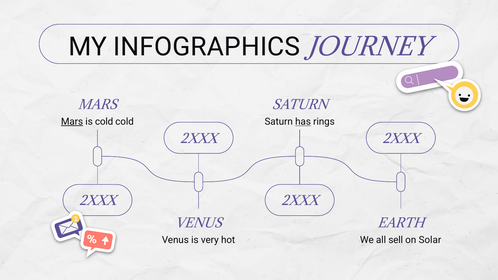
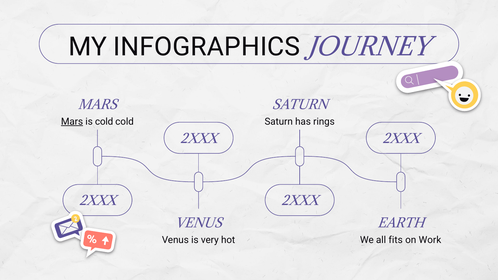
has underline: present -> none
sell: sell -> fits
Solar: Solar -> Work
